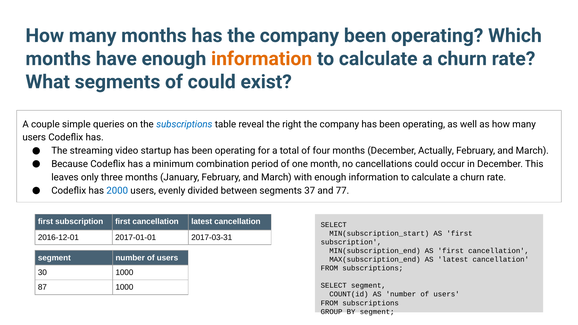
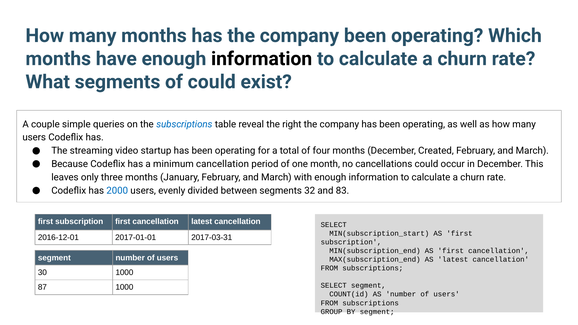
information at (262, 59) colour: orange -> black
Actually: Actually -> Created
minimum combination: combination -> cancellation
37: 37 -> 32
77: 77 -> 83
